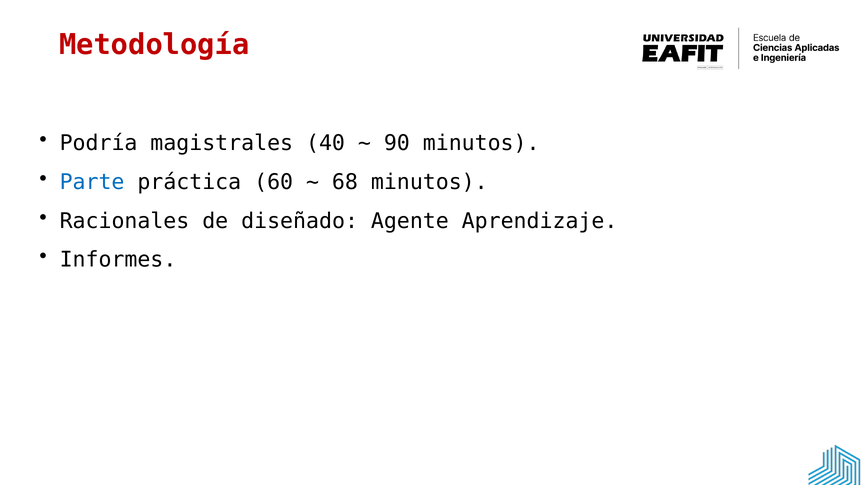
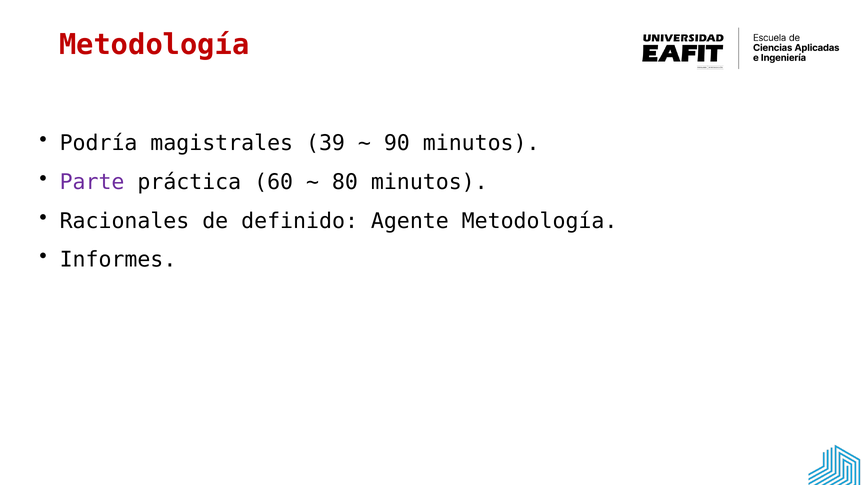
40: 40 -> 39
Parte colour: blue -> purple
68: 68 -> 80
diseñado: diseñado -> definido
Agente Aprendizaje: Aprendizaje -> Metodología
